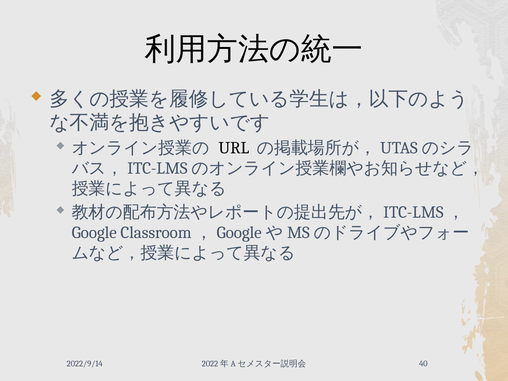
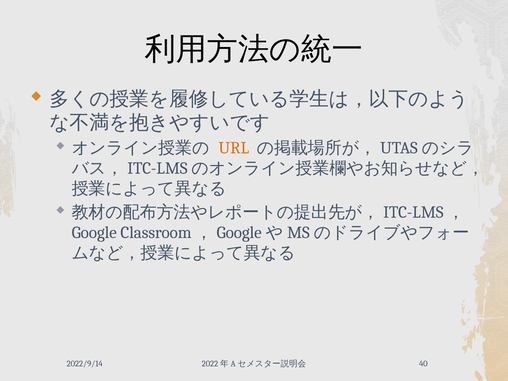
URL colour: black -> orange
